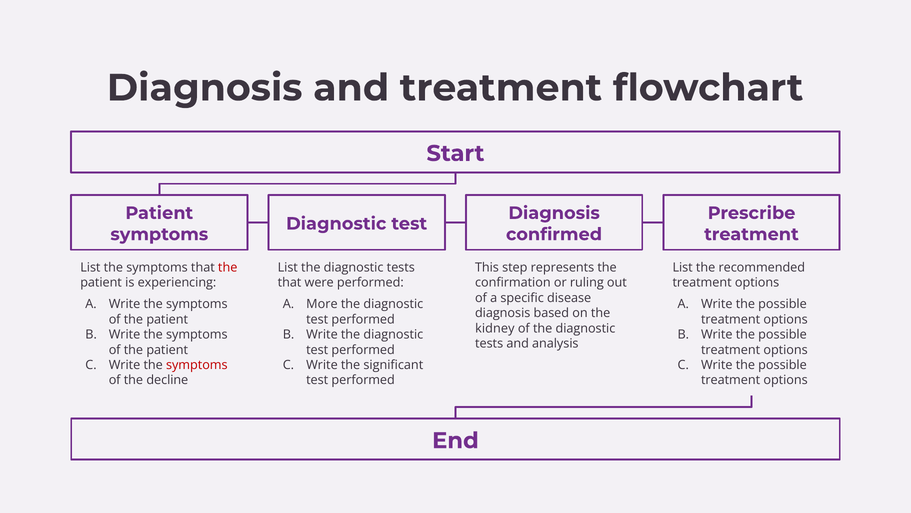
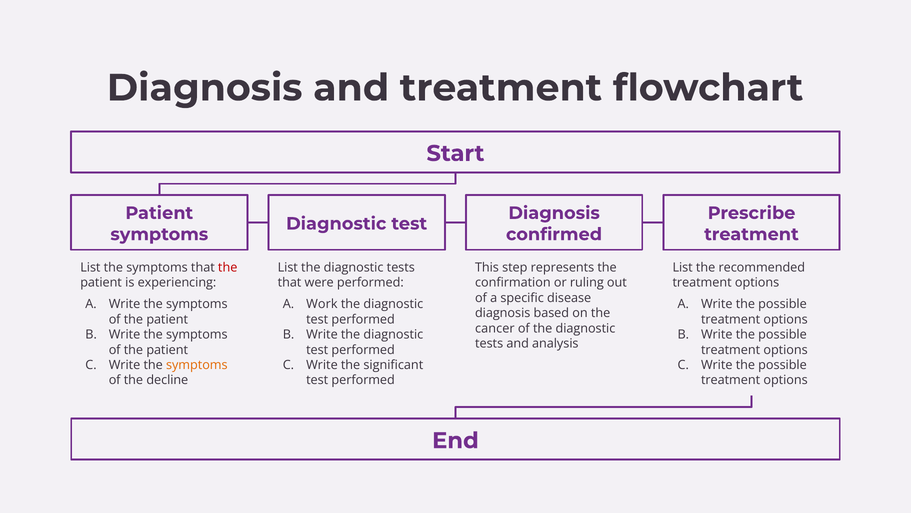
More: More -> Work
kidney: kidney -> cancer
symptoms at (197, 365) colour: red -> orange
